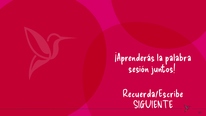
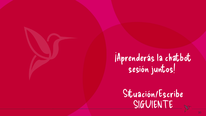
palabra: palabra -> chatbot
Recuerda/Escribe: Recuerda/Escribe -> Situación/Escribe
